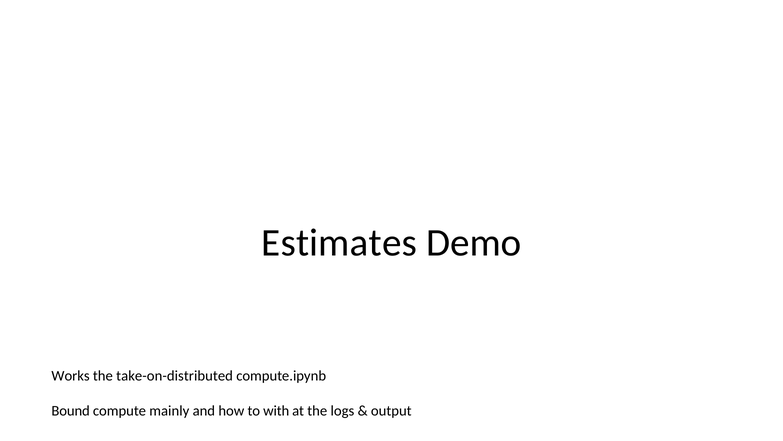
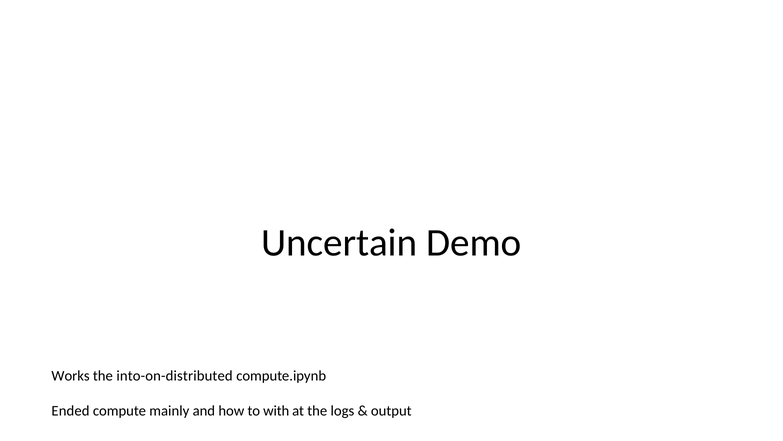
Estimates: Estimates -> Uncertain
take-on-distributed: take-on-distributed -> into-on-distributed
Bound: Bound -> Ended
